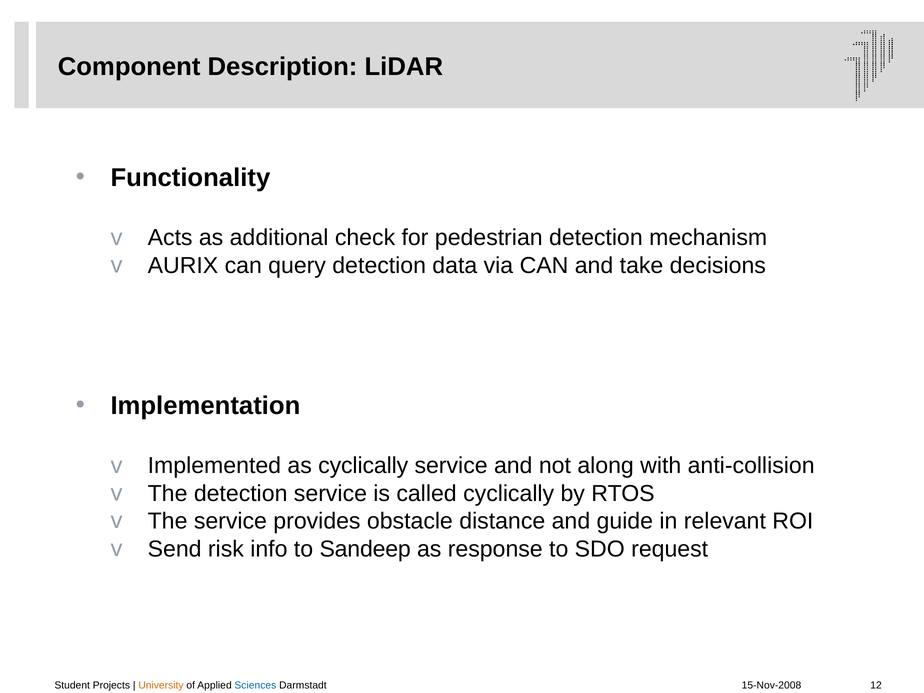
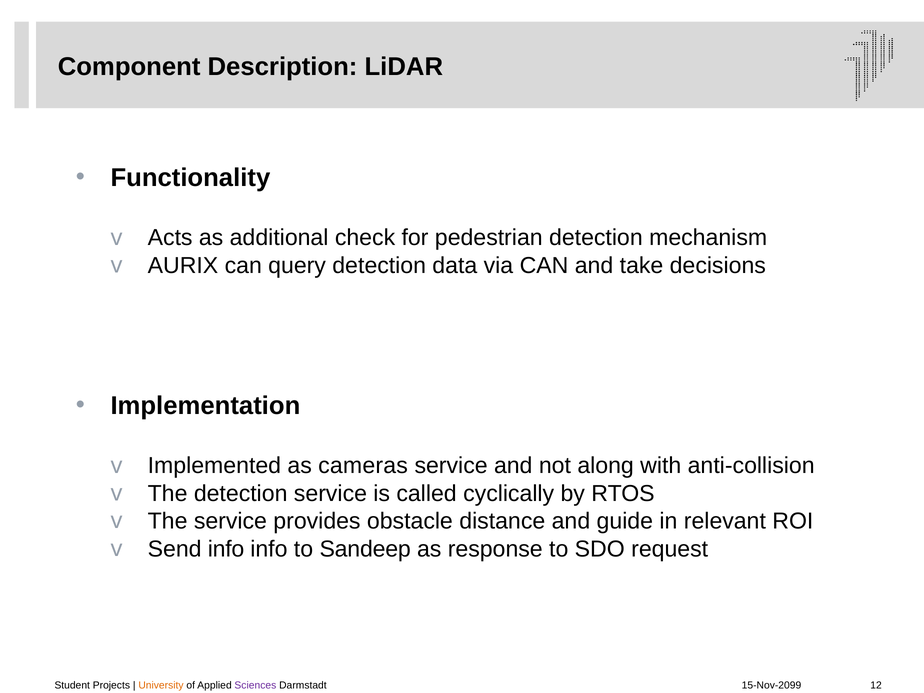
as cyclically: cyclically -> cameras
Send risk: risk -> info
15-Nov-2008: 15-Nov-2008 -> 15-Nov-2099
Sciences colour: blue -> purple
